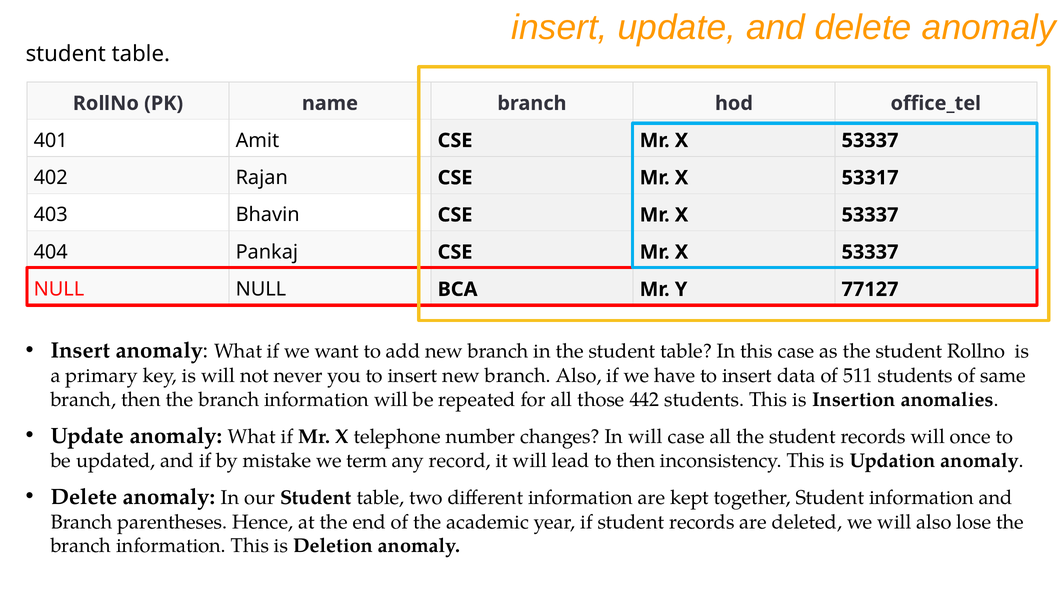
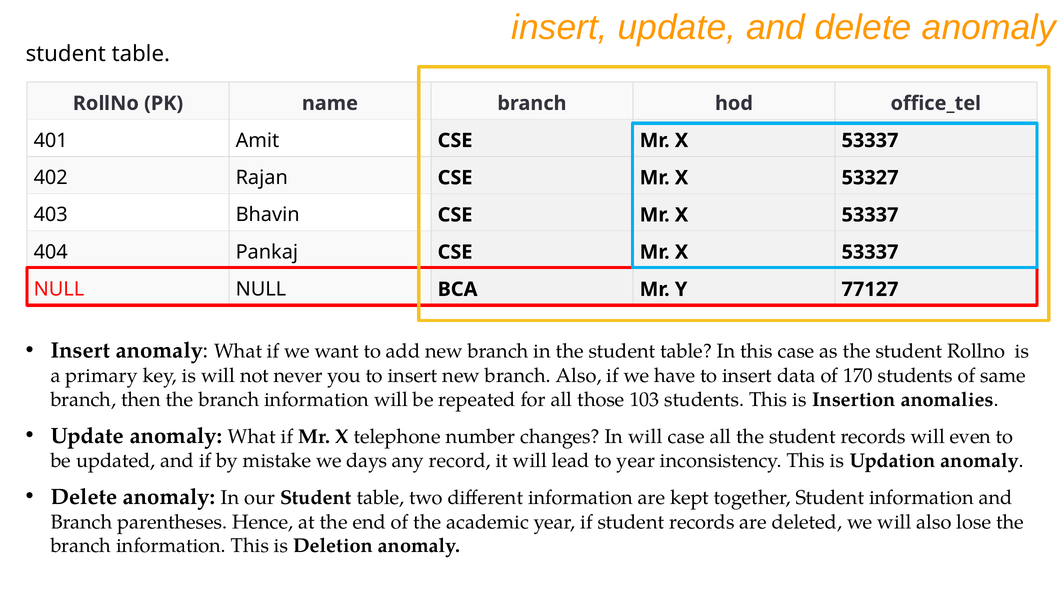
53317: 53317 -> 53327
511: 511 -> 170
442: 442 -> 103
once: once -> even
term: term -> days
to then: then -> year
